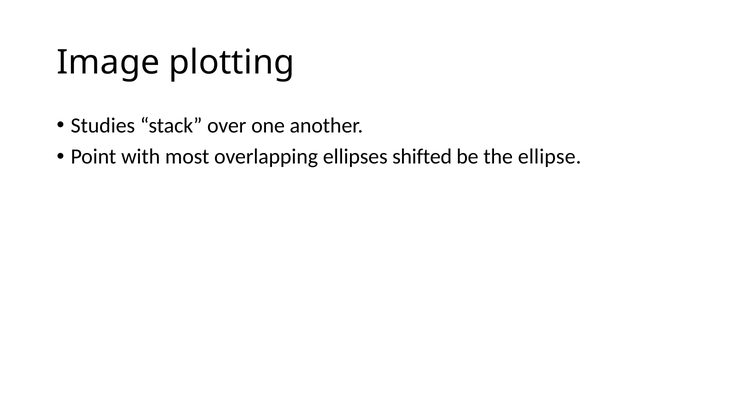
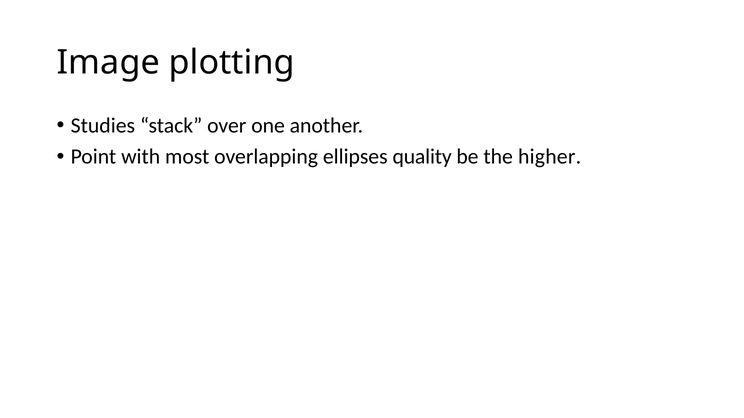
shifted: shifted -> quality
ellipse: ellipse -> higher
